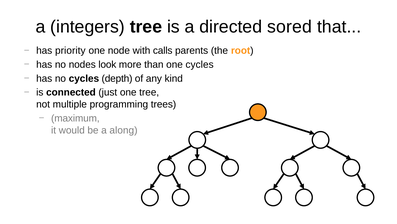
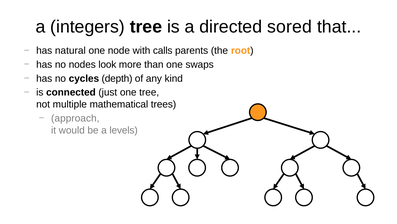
priority: priority -> natural
one cycles: cycles -> swaps
programming: programming -> mathematical
maximum: maximum -> approach
along: along -> levels
